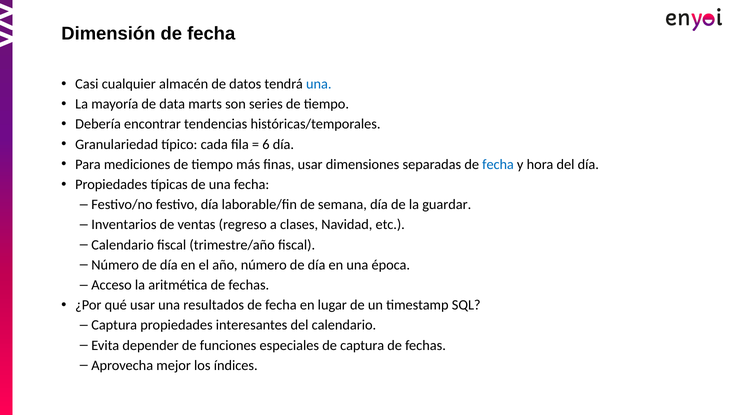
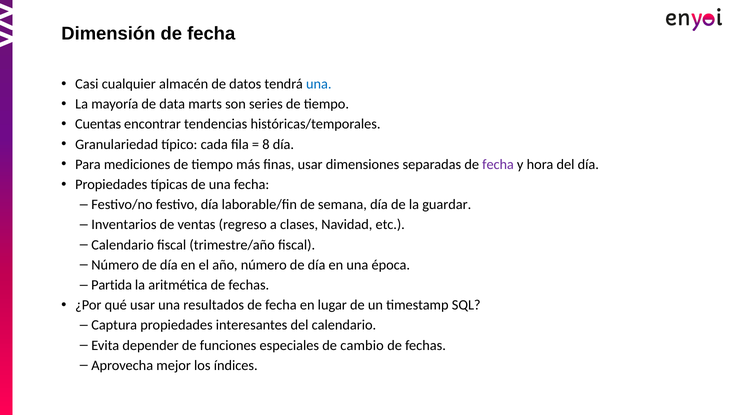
Debería: Debería -> Cuentas
6: 6 -> 8
fecha at (498, 164) colour: blue -> purple
Acceso: Acceso -> Partida
de captura: captura -> cambio
